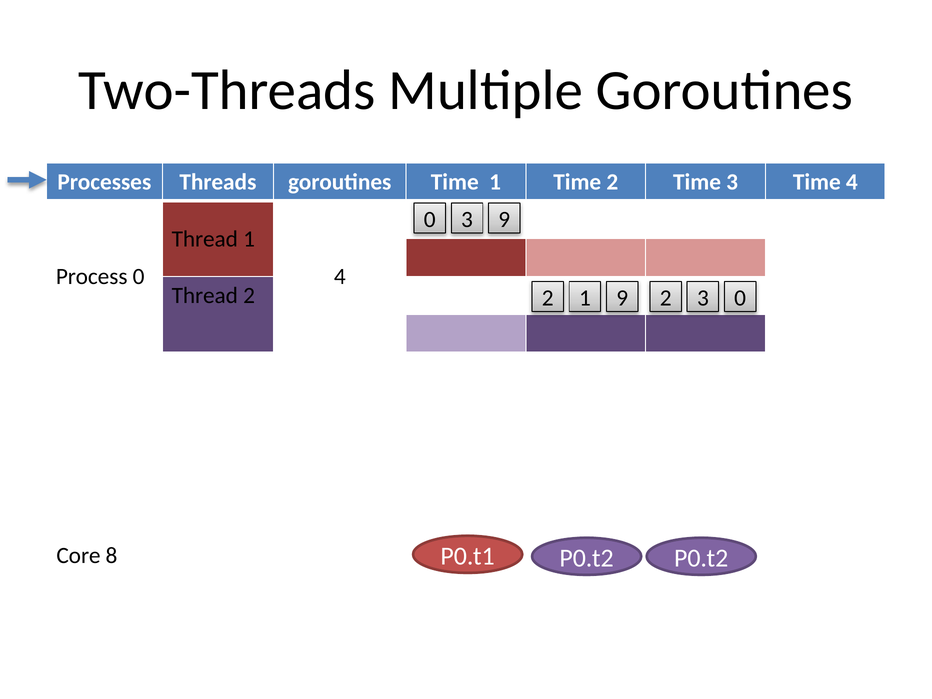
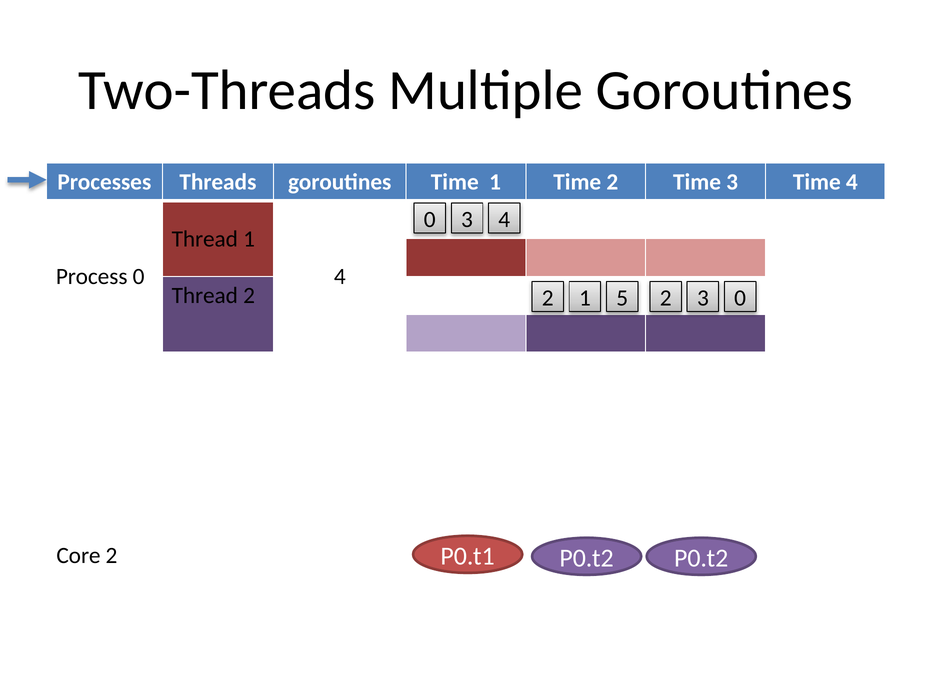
3 9: 9 -> 4
1 9: 9 -> 5
Core 8: 8 -> 2
